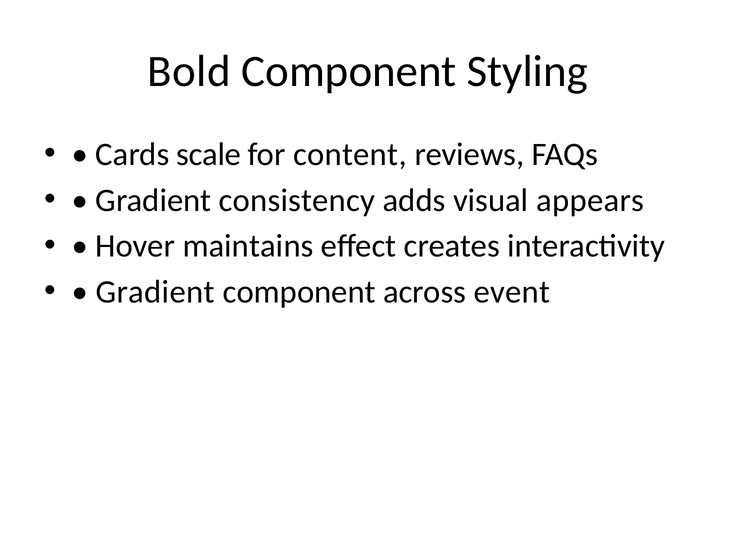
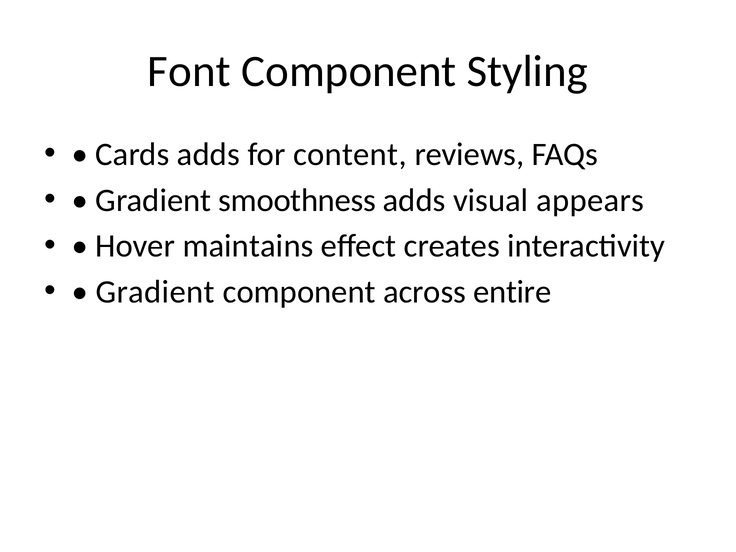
Bold: Bold -> Font
Cards scale: scale -> adds
consistency: consistency -> smoothness
event: event -> entire
